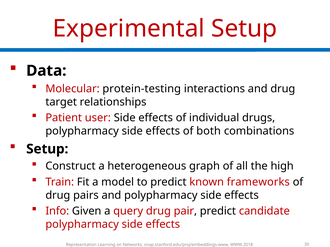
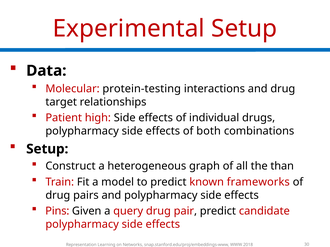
user: user -> high
high: high -> than
Info: Info -> Pins
